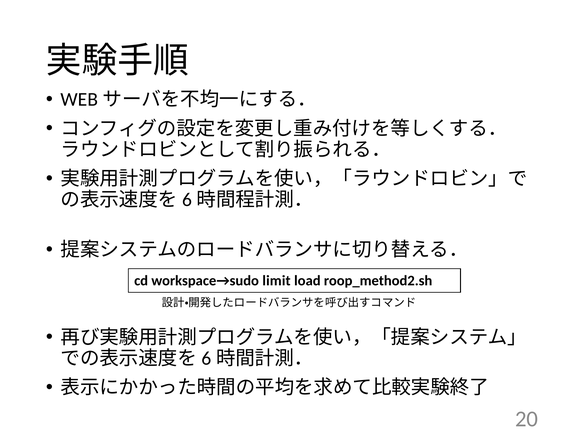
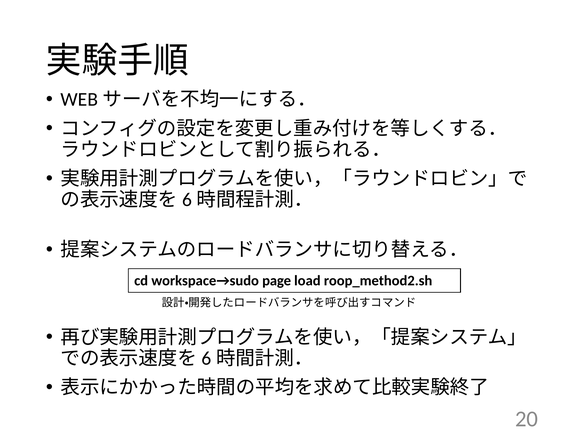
limit: limit -> page
